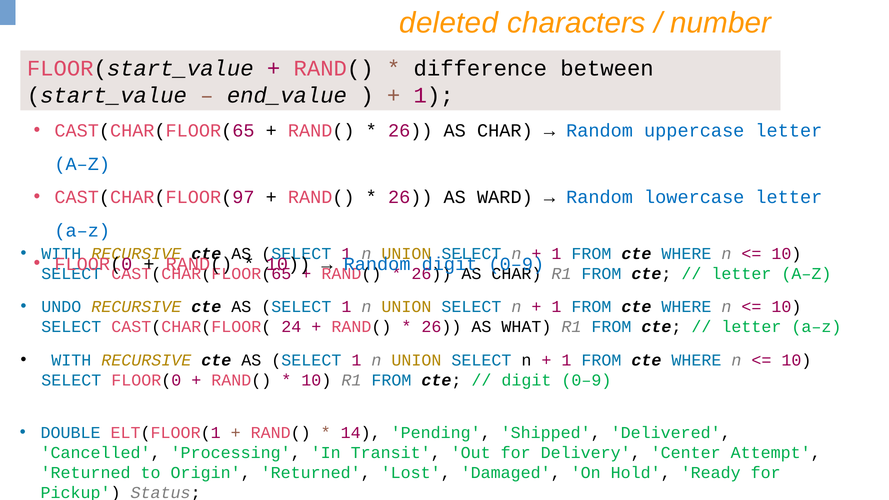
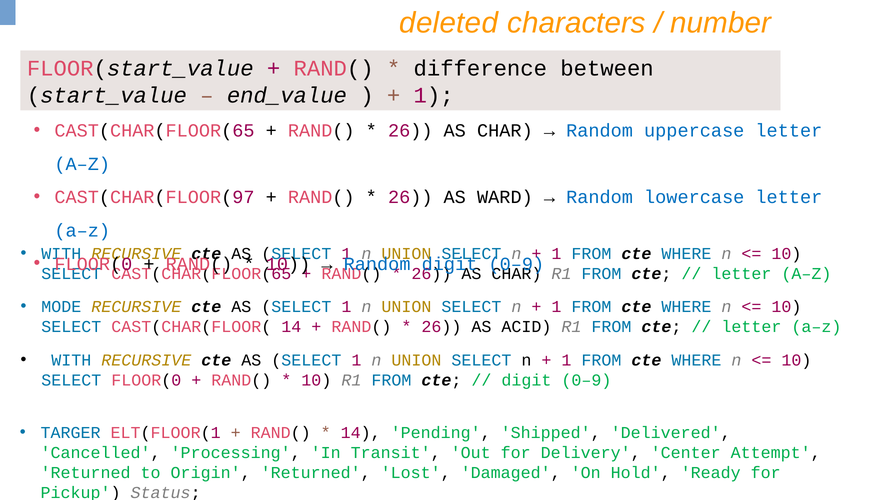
UNDO: UNDO -> MODE
CAST(CHAR(FLOOR( 24: 24 -> 14
WHAT: WHAT -> ACID
DOUBLE: DOUBLE -> TARGER
